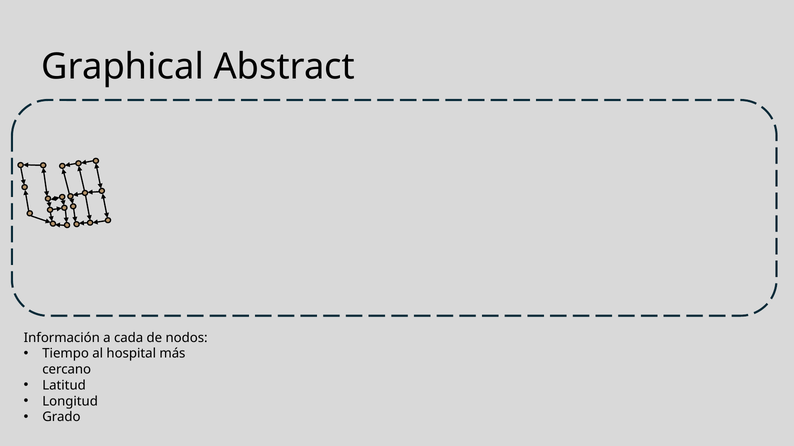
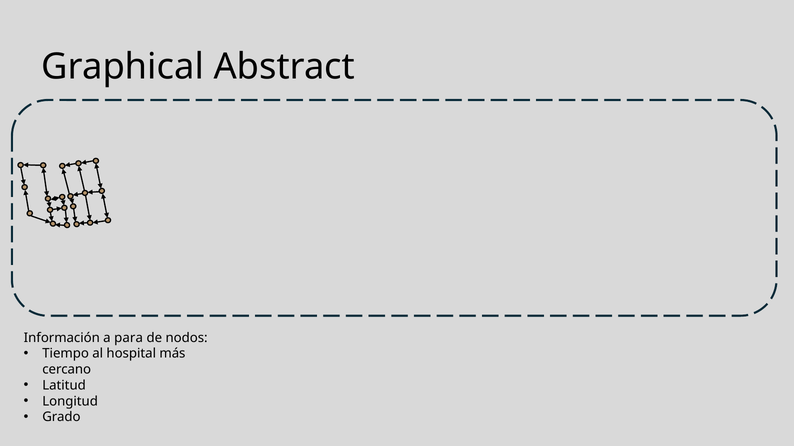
cada: cada -> para
